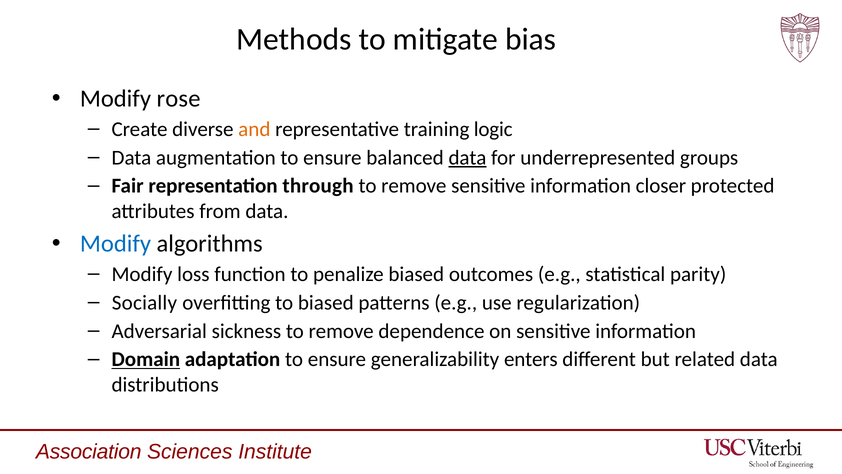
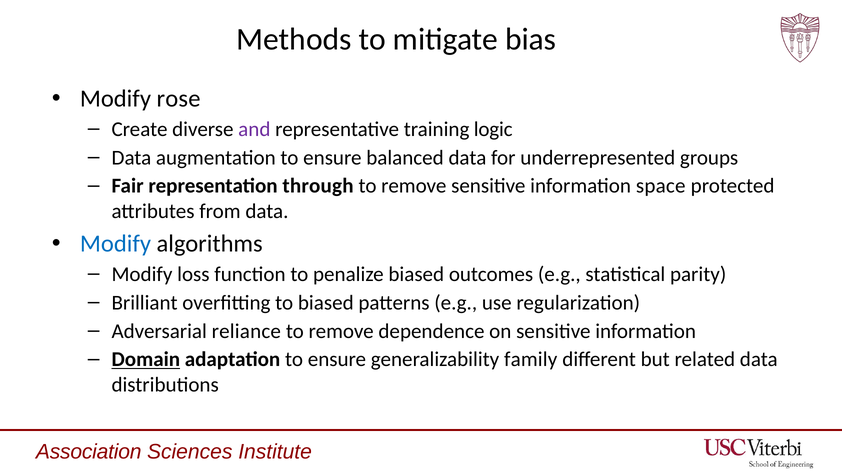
and colour: orange -> purple
data at (467, 157) underline: present -> none
closer: closer -> space
Socially: Socially -> Brilliant
sickness: sickness -> reliance
enters: enters -> family
